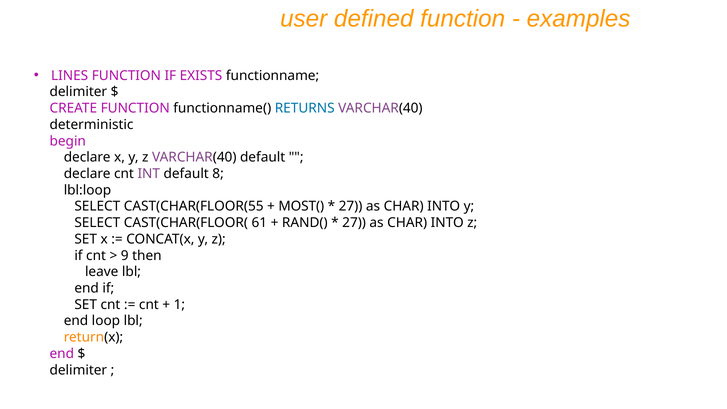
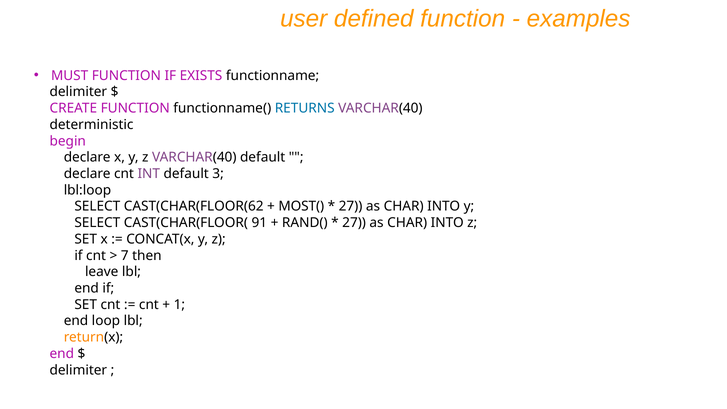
LINES: LINES -> MUST
8: 8 -> 3
CAST(CHAR(FLOOR(55: CAST(CHAR(FLOOR(55 -> CAST(CHAR(FLOOR(62
61: 61 -> 91
9: 9 -> 7
